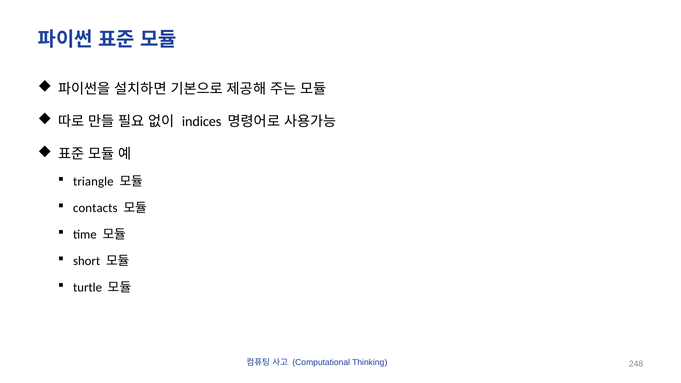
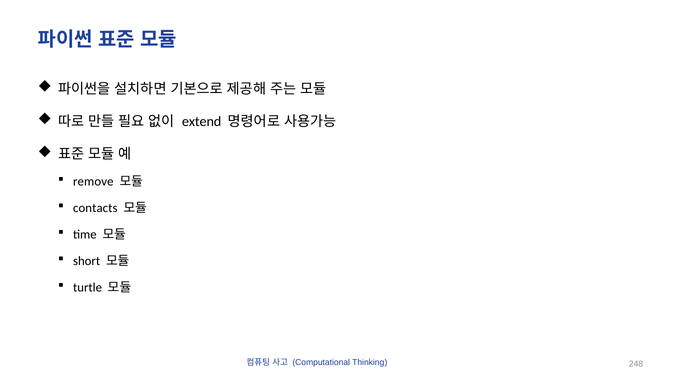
indices: indices -> extend
triangle: triangle -> remove
